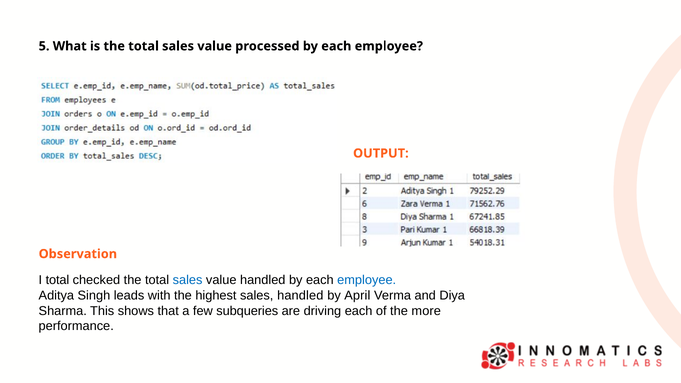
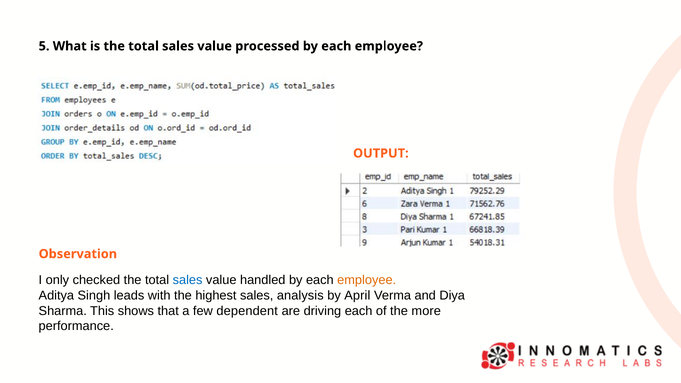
I total: total -> only
employee at (367, 280) colour: blue -> orange
sales handled: handled -> analysis
subqueries: subqueries -> dependent
